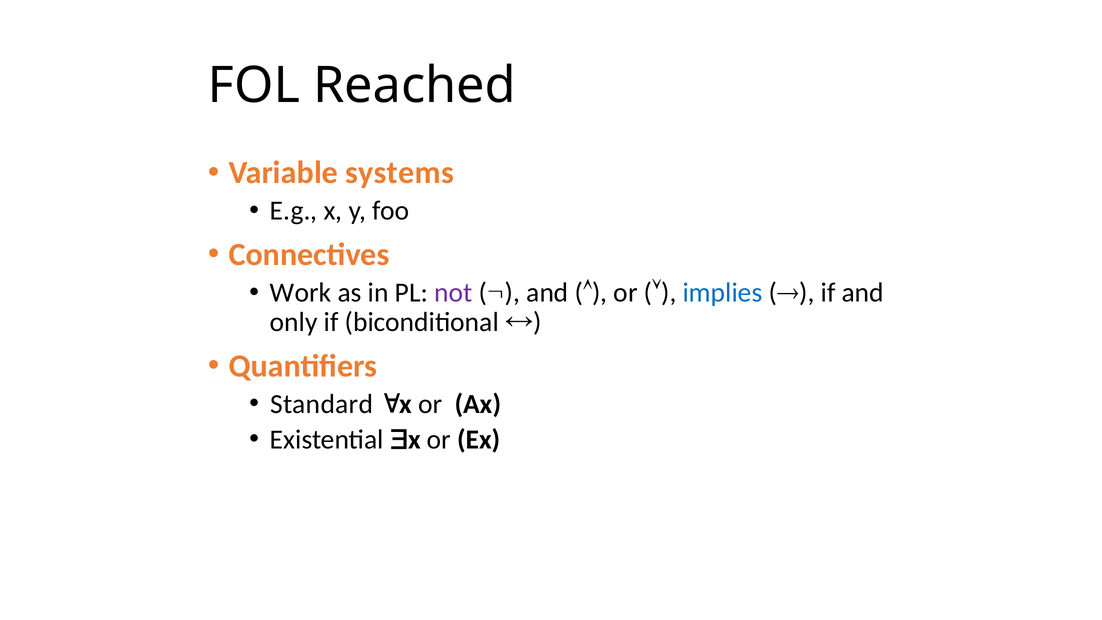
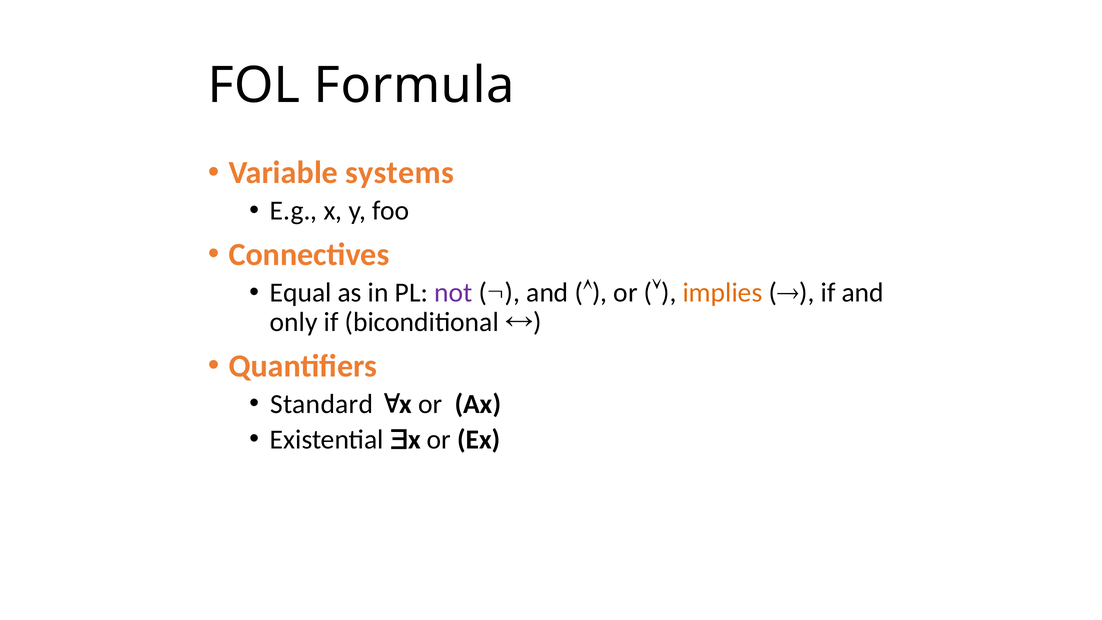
Reached: Reached -> Formula
Work: Work -> Equal
implies colour: blue -> orange
